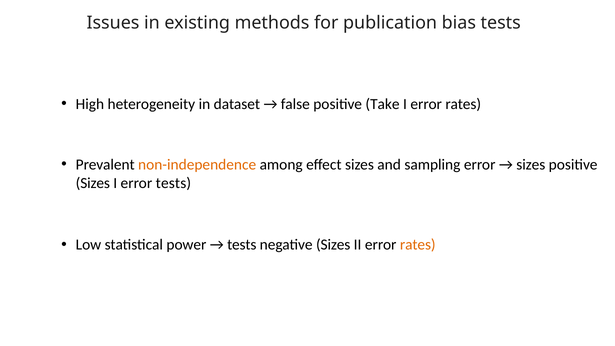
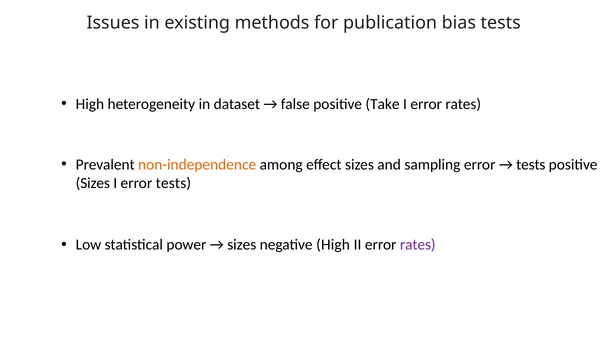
sizes at (531, 165): sizes -> tests
tests at (242, 245): tests -> sizes
negative Sizes: Sizes -> High
rates at (418, 245) colour: orange -> purple
